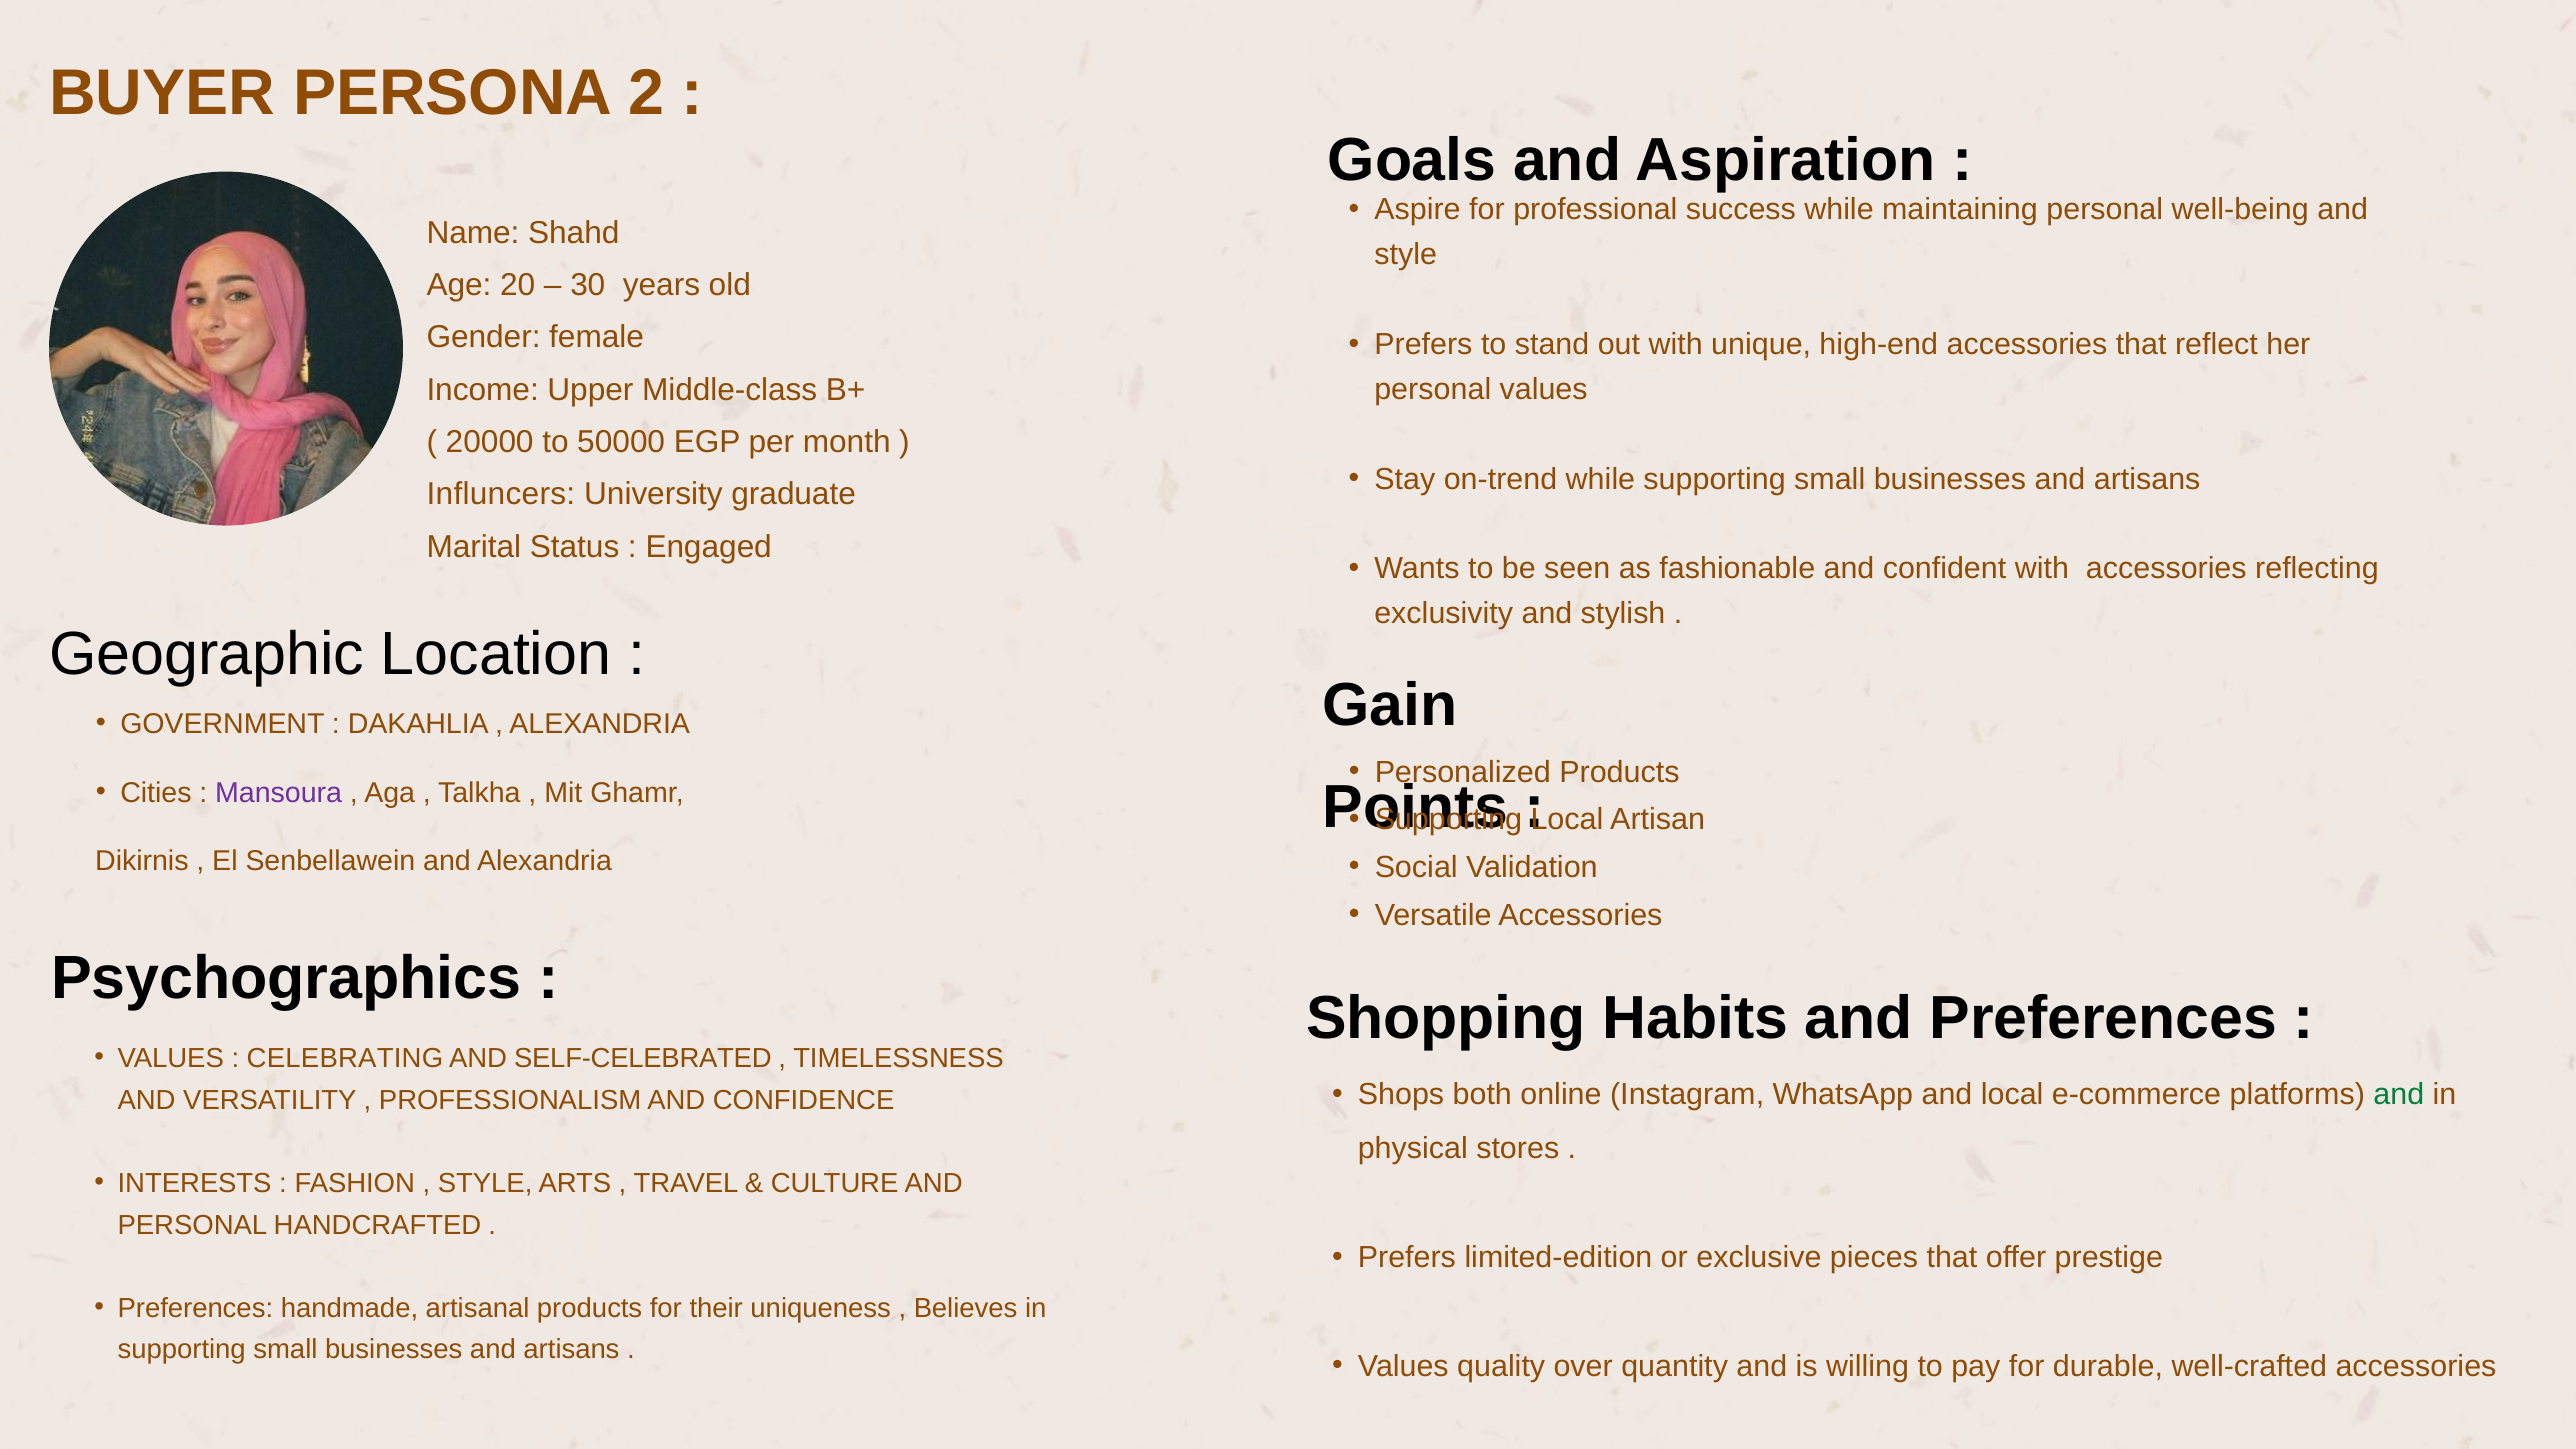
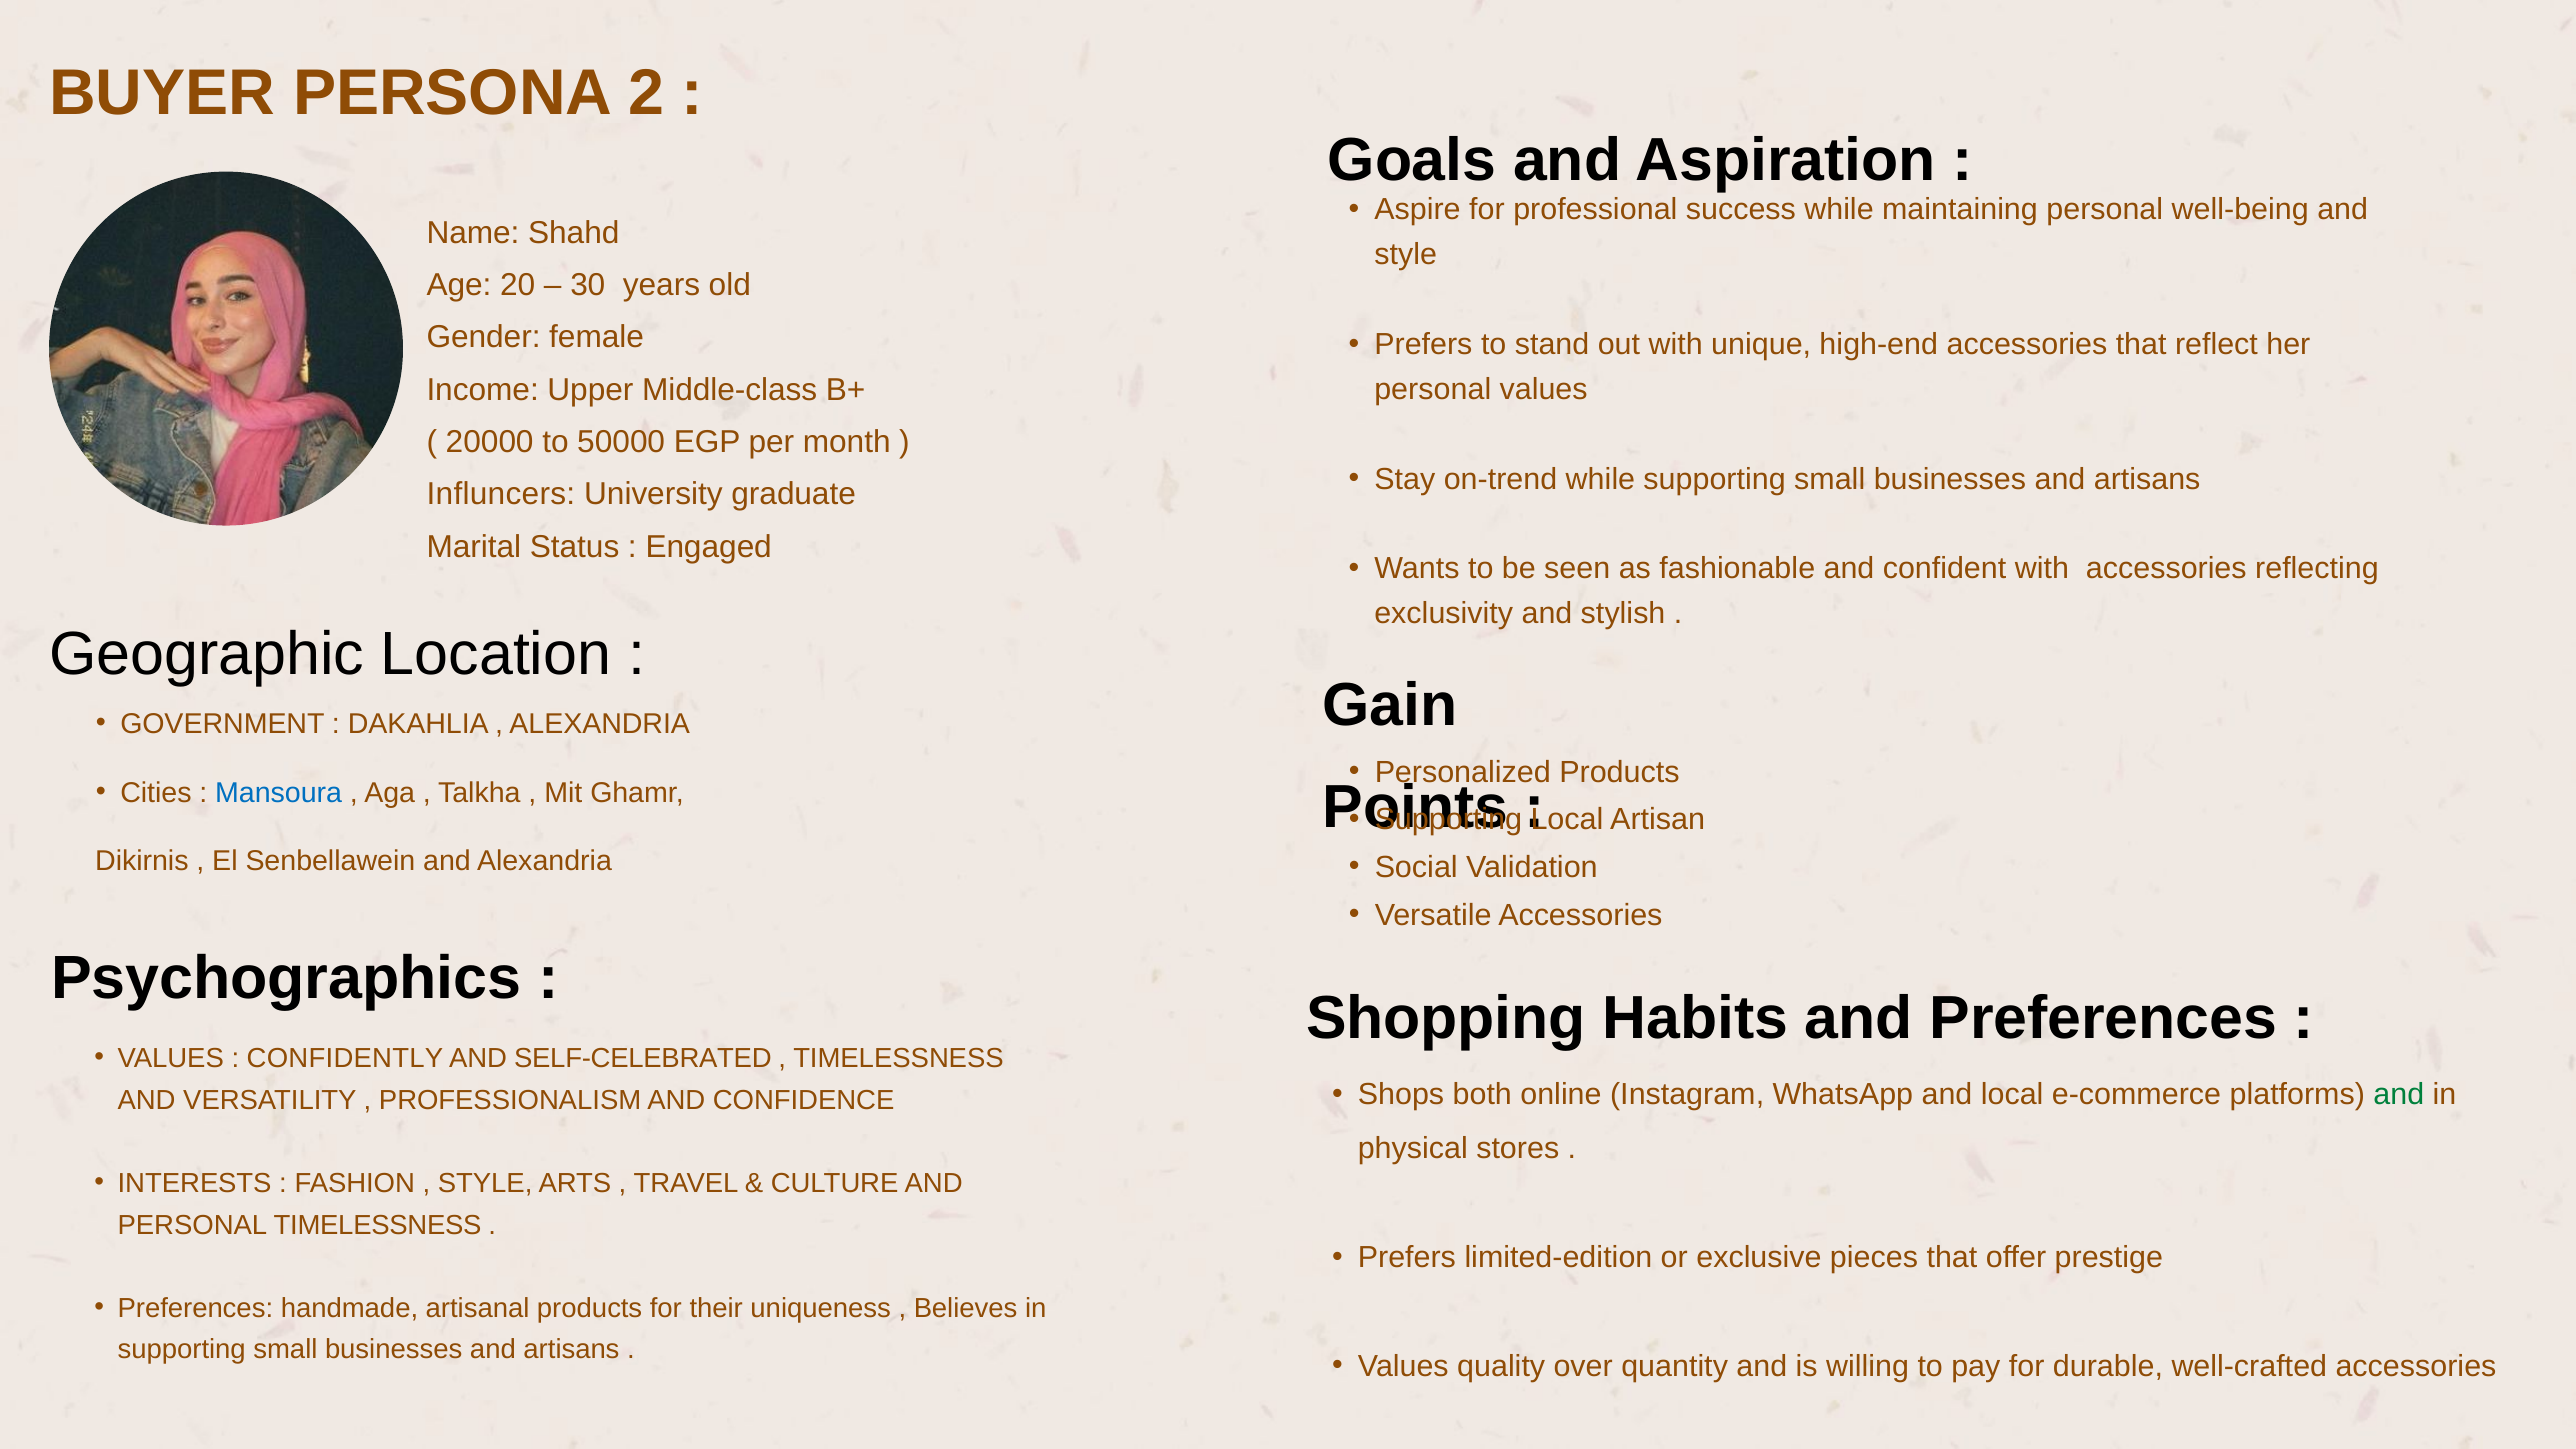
Mansoura colour: purple -> blue
CELEBRATING: CELEBRATING -> CONFIDENTLY
PERSONAL HANDCRAFTED: HANDCRAFTED -> TIMELESSNESS
